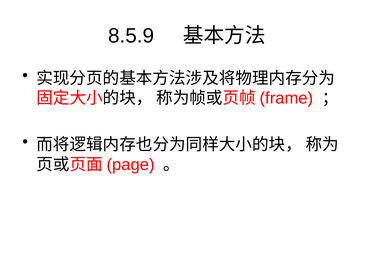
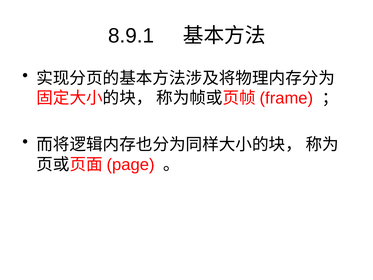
8.5.9: 8.5.9 -> 8.9.1
